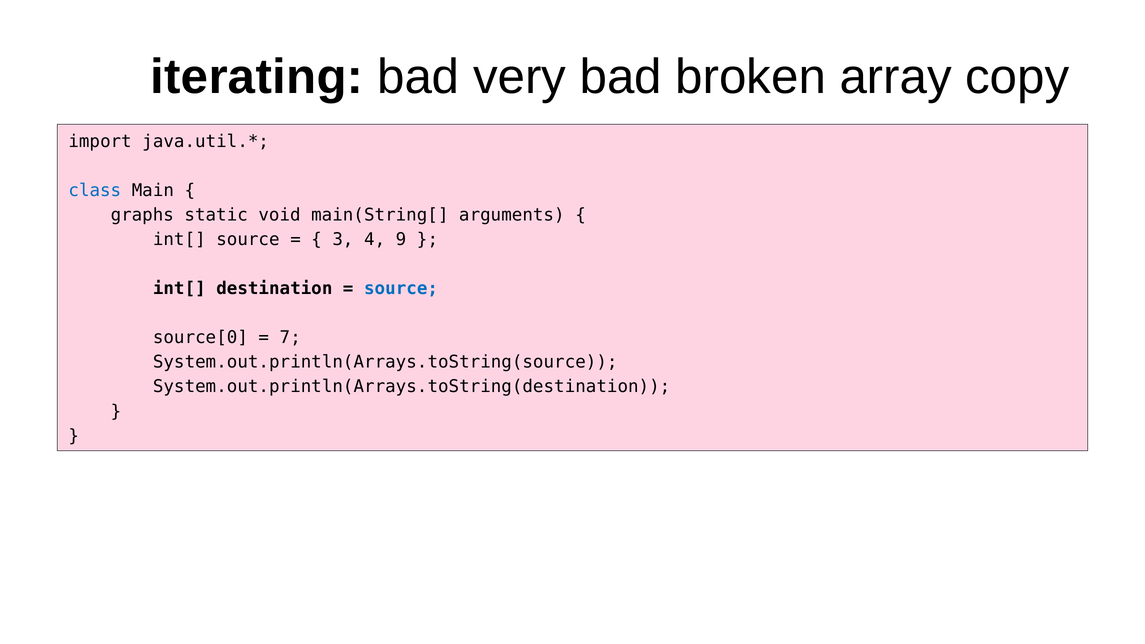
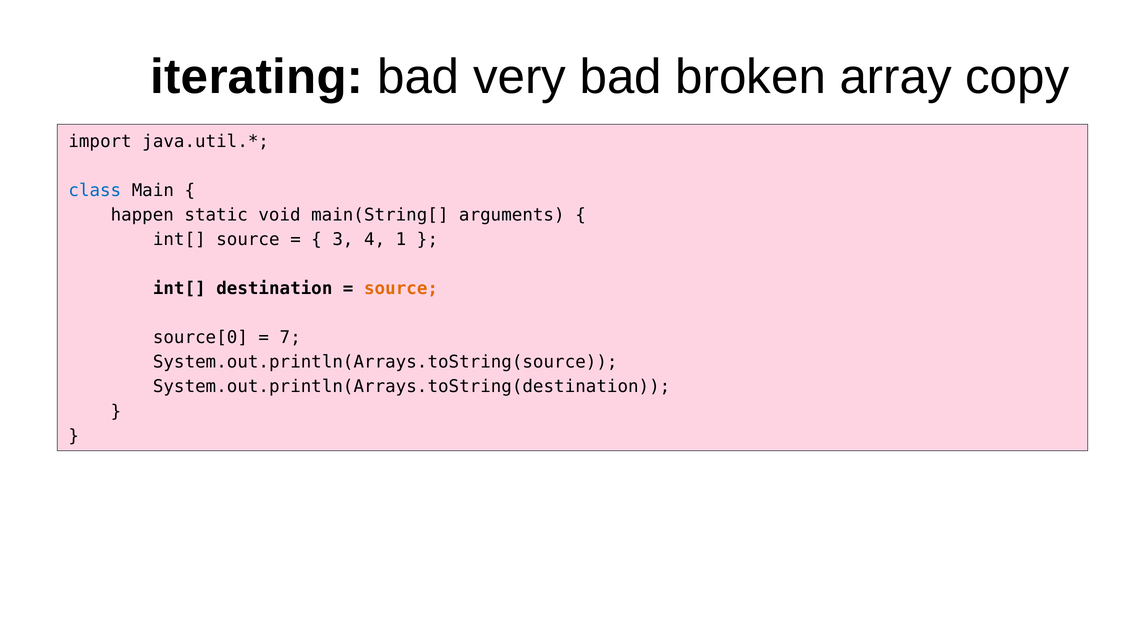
graphs: graphs -> happen
9: 9 -> 1
source at (401, 289) colour: blue -> orange
